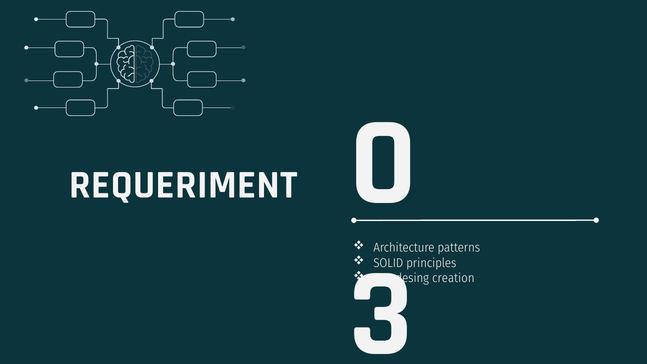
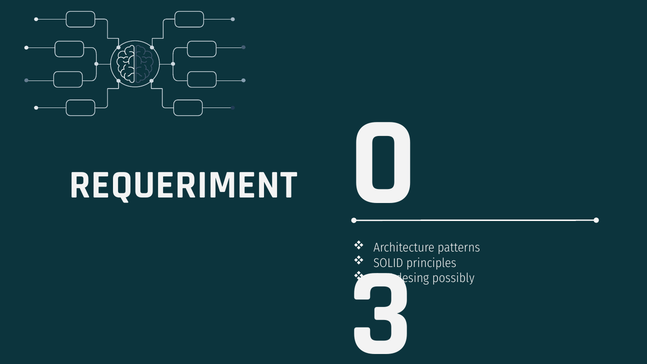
creation: creation -> possibly
